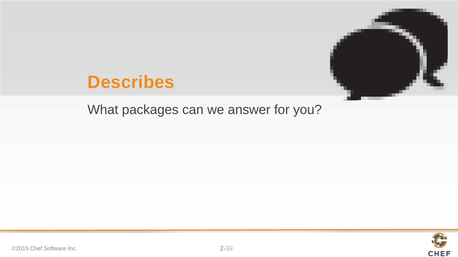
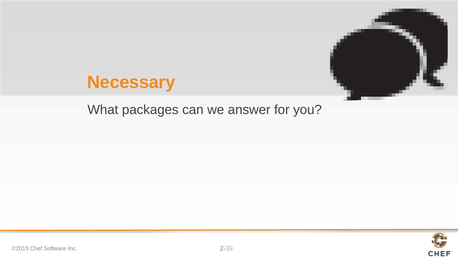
Describes: Describes -> Necessary
